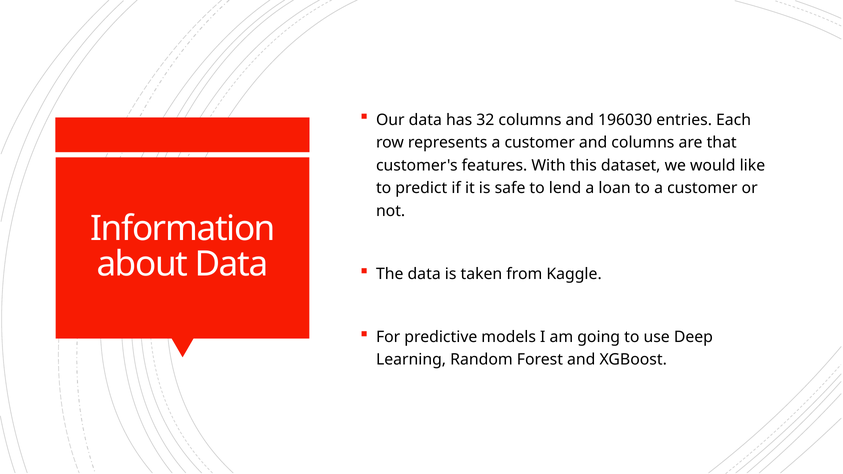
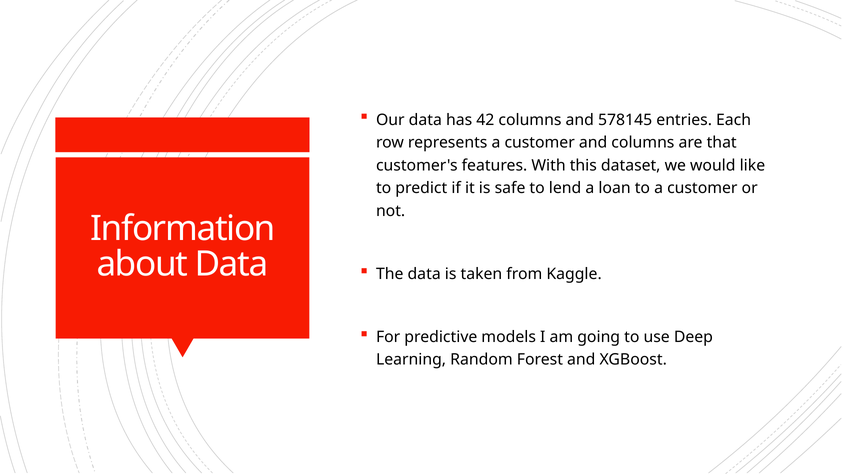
32: 32 -> 42
196030: 196030 -> 578145
